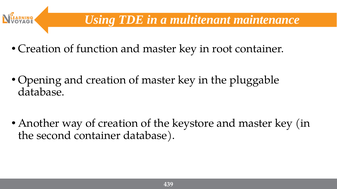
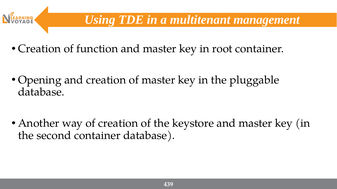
maintenance: maintenance -> management
